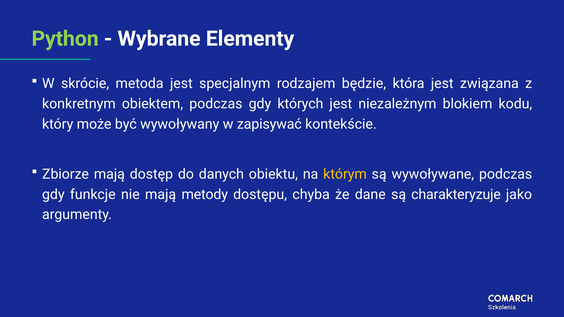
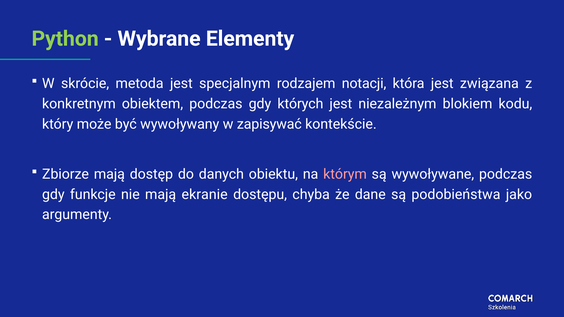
będzie: będzie -> notacji
którym colour: yellow -> pink
metody: metody -> ekranie
charakteryzuje: charakteryzuje -> podobieństwa
